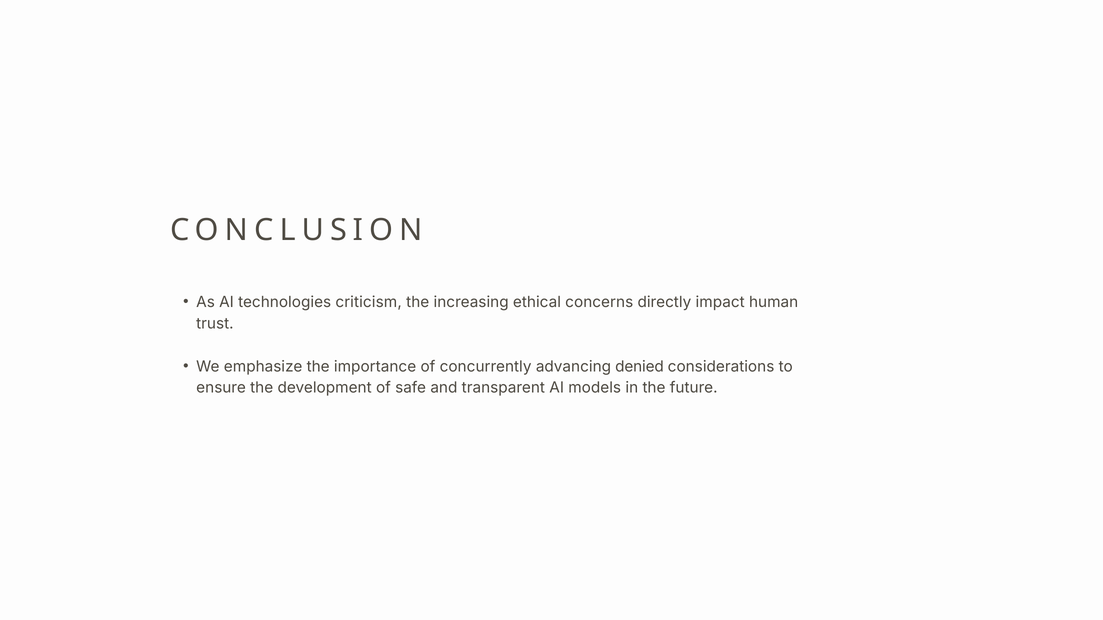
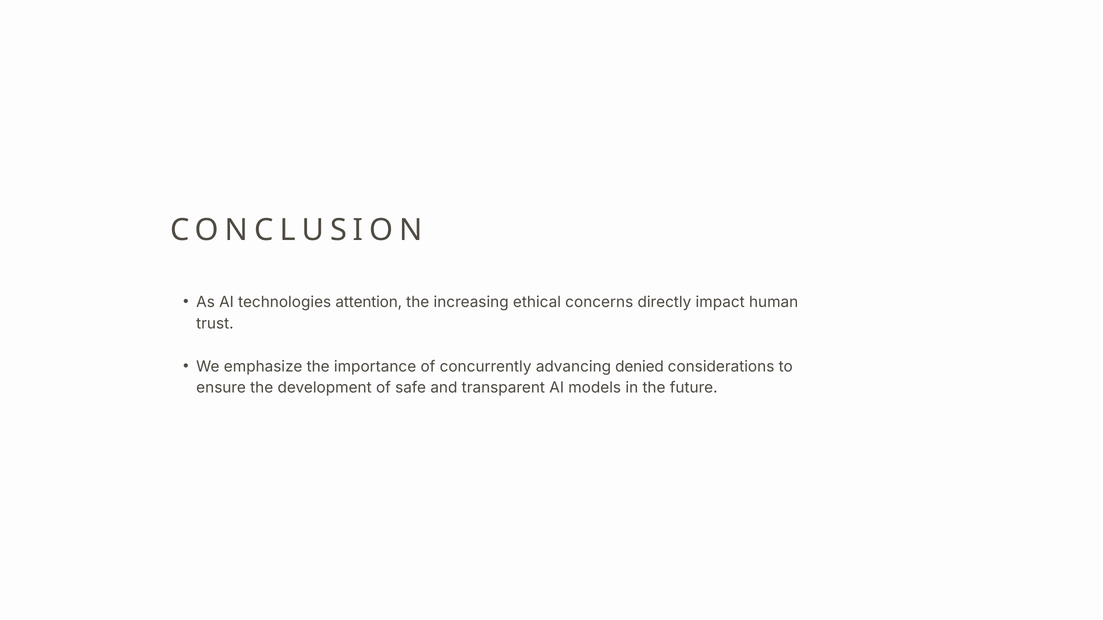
criticism: criticism -> attention
